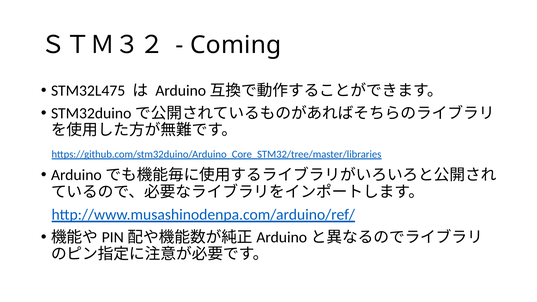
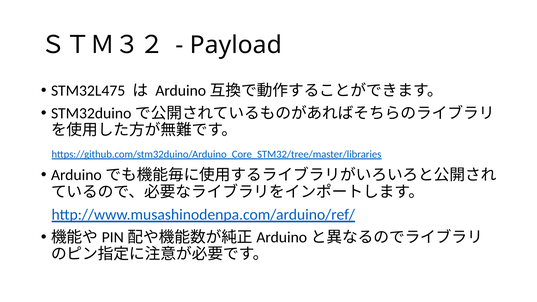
Coming: Coming -> Payload
